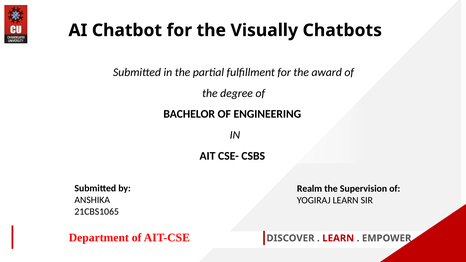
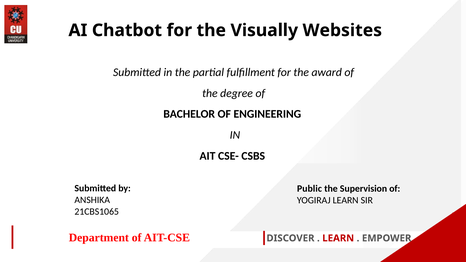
Chatbots: Chatbots -> Websites
Realm: Realm -> Public
